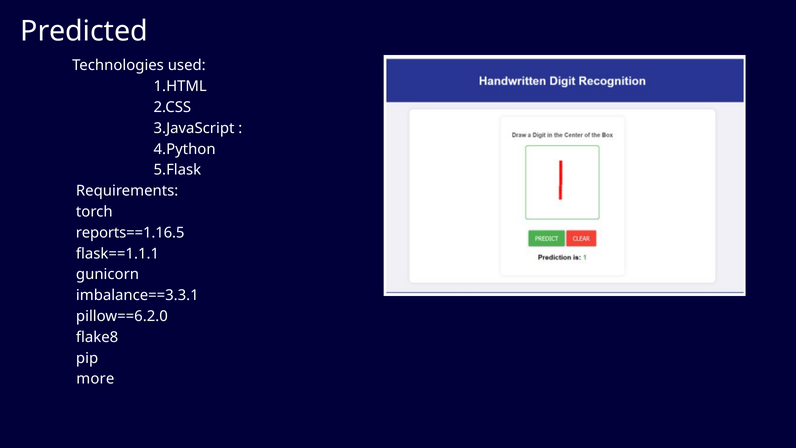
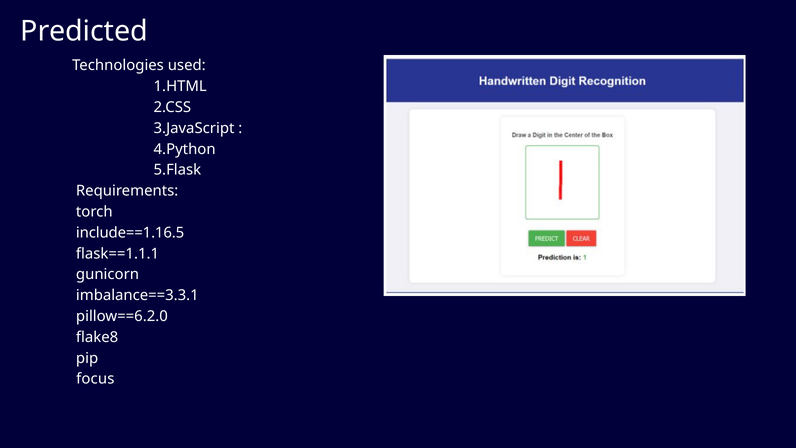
reports==1.16.5: reports==1.16.5 -> include==1.16.5
more: more -> focus
